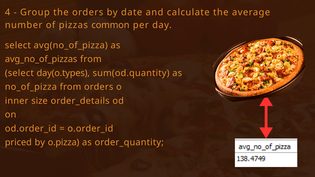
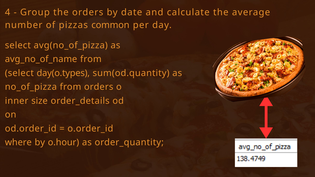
avg_no_of_pizzas: avg_no_of_pizzas -> avg_no_of_name
priced: priced -> where
o.pizza: o.pizza -> o.hour
